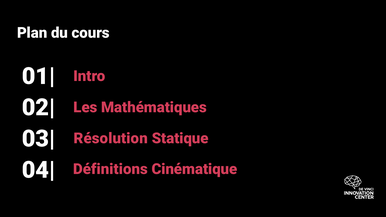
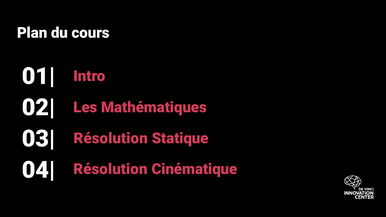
Définitions at (110, 169): Définitions -> Résolution
